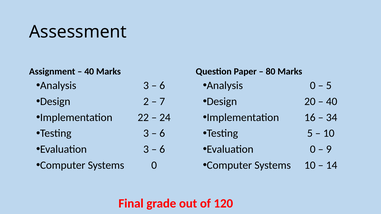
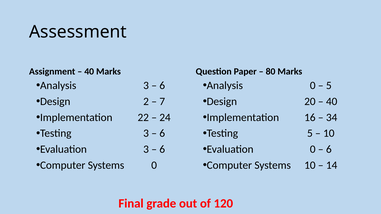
9 at (329, 149): 9 -> 6
